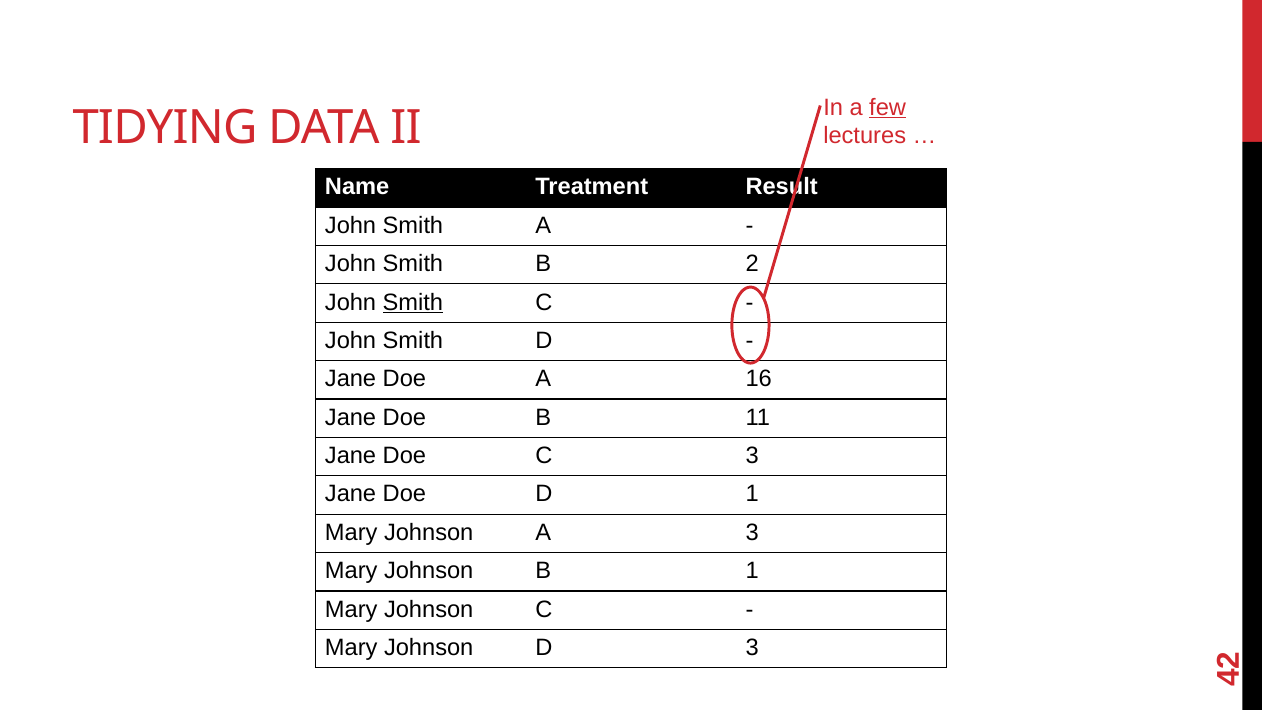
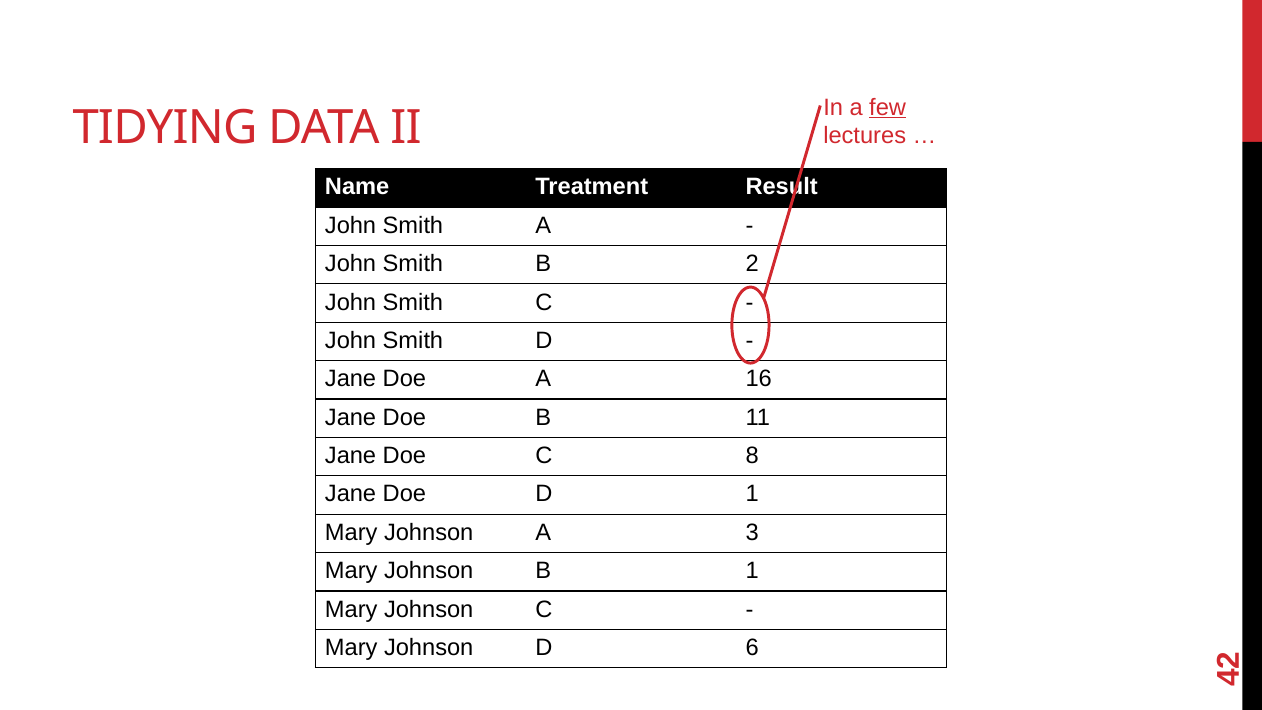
Smith at (413, 302) underline: present -> none
C 3: 3 -> 8
D 3: 3 -> 6
